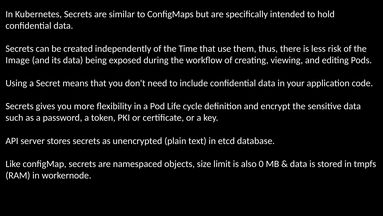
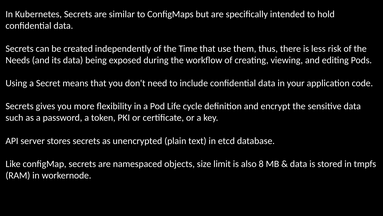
Image: Image -> Needs
0: 0 -> 8
